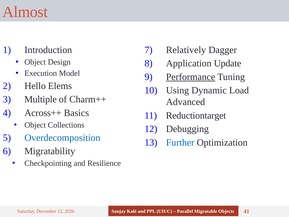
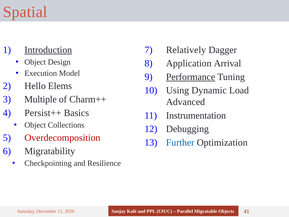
Almost: Almost -> Spatial
Introduction underline: none -> present
Update: Update -> Arrival
Across++: Across++ -> Persist++
Reductiontarget: Reductiontarget -> Instrumentation
Overdecomposition colour: blue -> red
